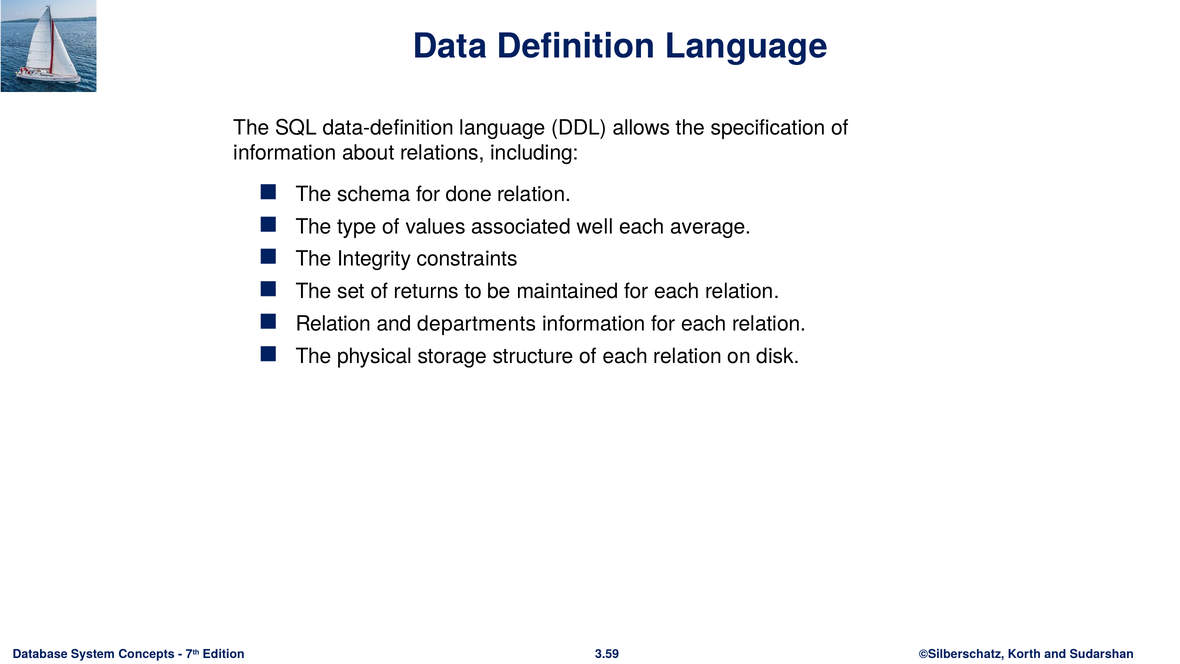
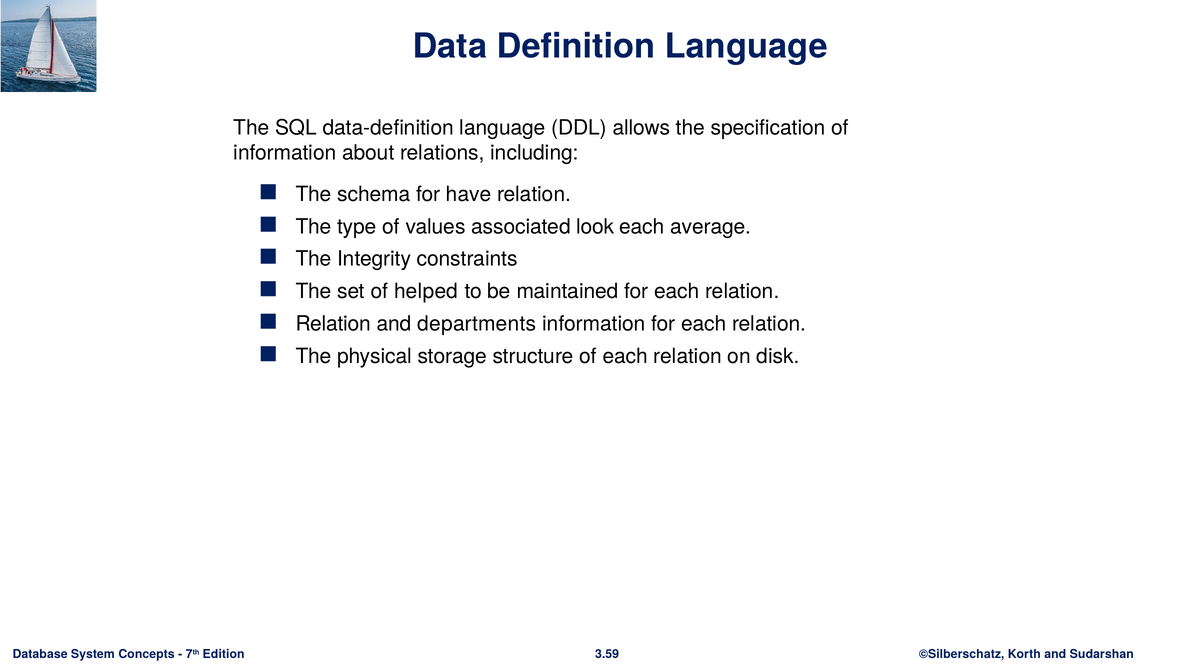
done: done -> have
well: well -> look
returns: returns -> helped
